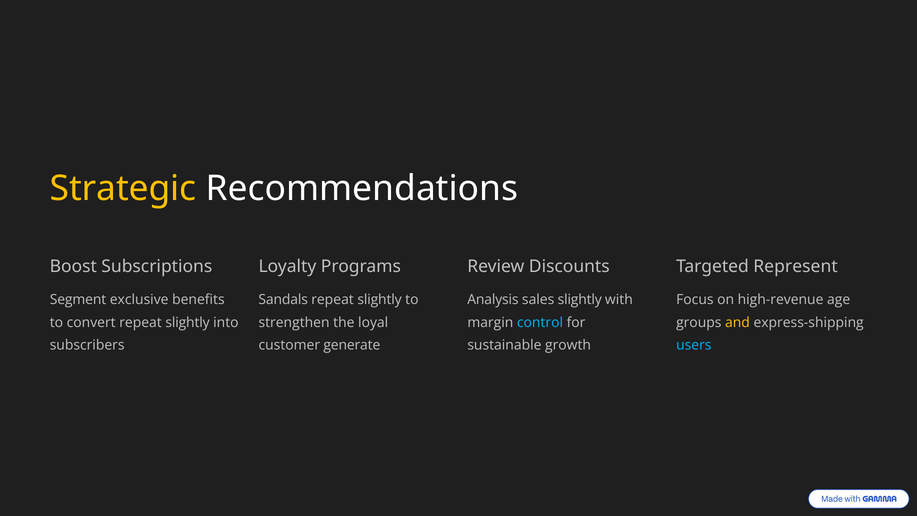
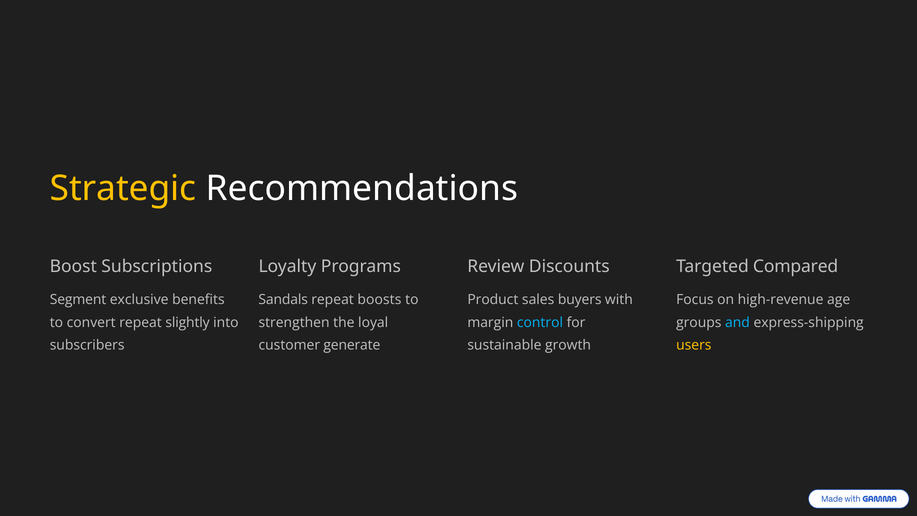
Represent: Represent -> Compared
slightly at (380, 300): slightly -> boosts
Analysis: Analysis -> Product
sales slightly: slightly -> buyers
and colour: yellow -> light blue
users colour: light blue -> yellow
